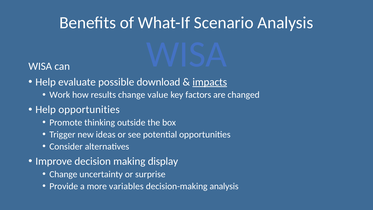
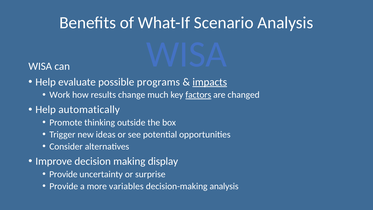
download: download -> programs
value: value -> much
factors underline: none -> present
Help opportunities: opportunities -> automatically
Change at (63, 174): Change -> Provide
